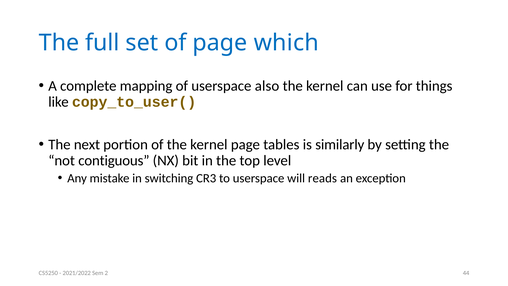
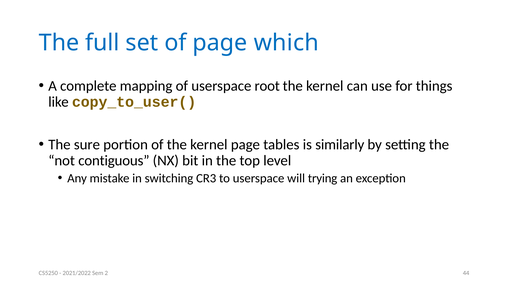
also: also -> root
next: next -> sure
reads: reads -> trying
